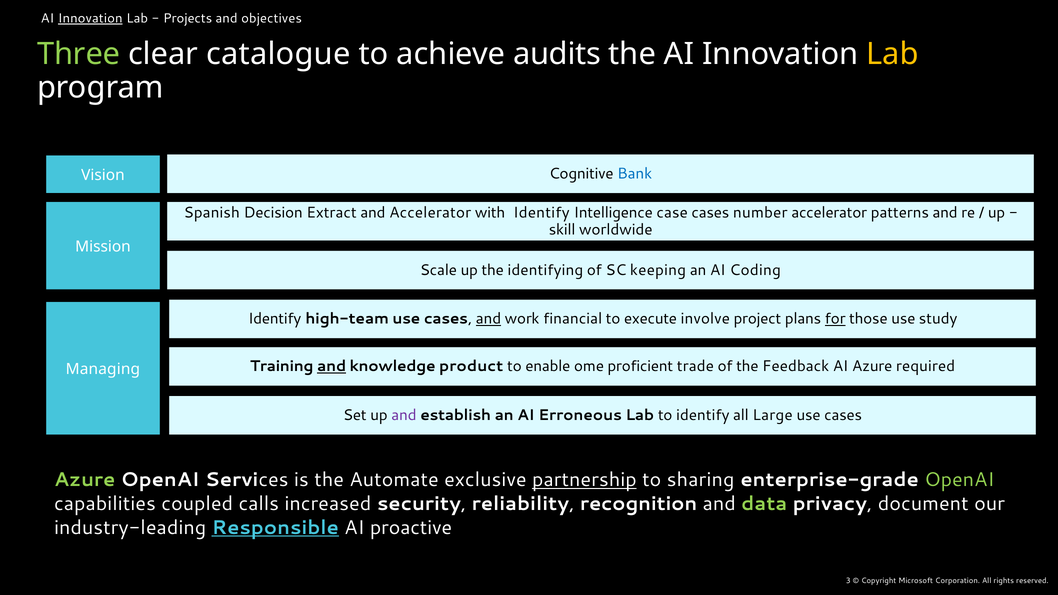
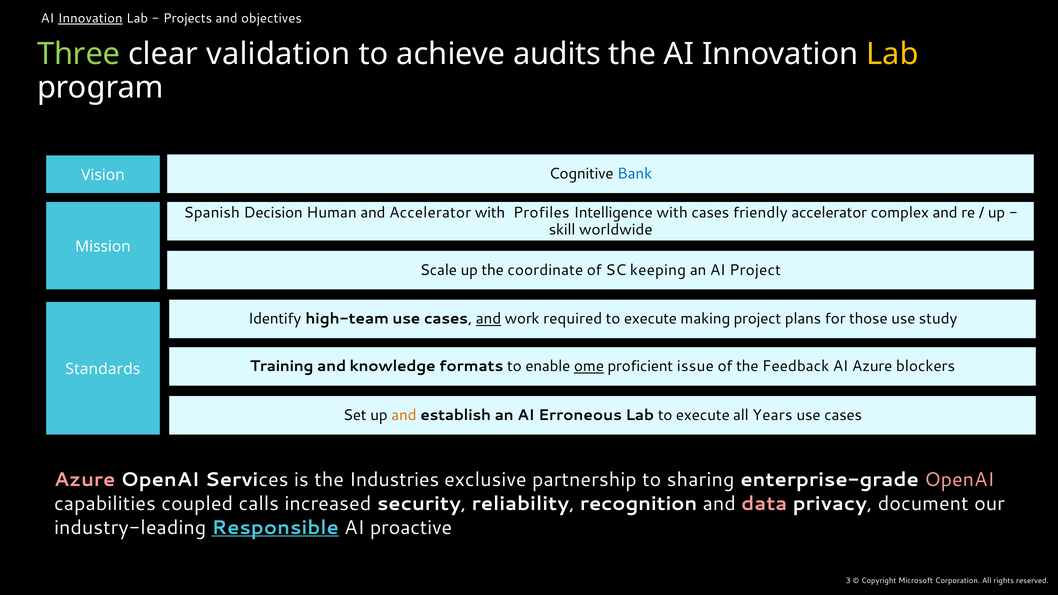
catalogue: catalogue -> validation
Extract: Extract -> Human
with Identify: Identify -> Profiles
Intelligence case: case -> with
number: number -> friendly
patterns: patterns -> complex
identifying: identifying -> coordinate
AI Coding: Coding -> Project
financial: financial -> required
involve: involve -> making
for underline: present -> none
and at (332, 366) underline: present -> none
product: product -> formats
ome underline: none -> present
trade: trade -> issue
required: required -> blockers
Managing: Managing -> Standards
and at (404, 415) colour: purple -> orange
Lab to identify: identify -> execute
Large: Large -> Years
Azure at (85, 480) colour: light green -> pink
Automate: Automate -> Industries
partnership underline: present -> none
OpenAI at (959, 480) colour: light green -> pink
data colour: light green -> pink
